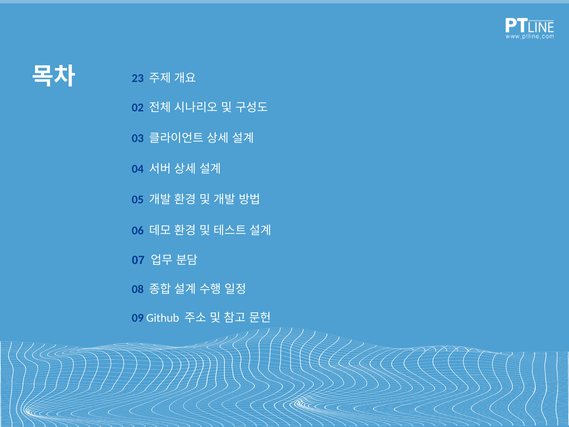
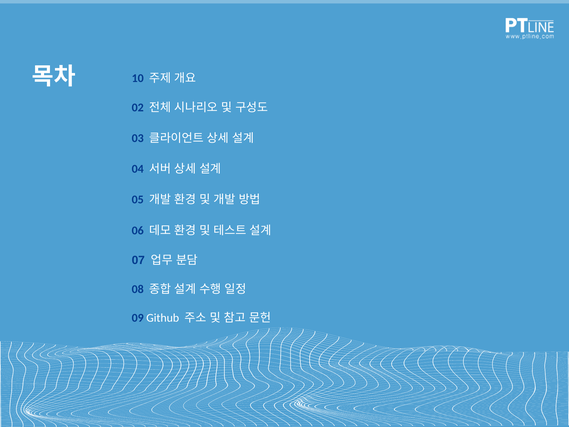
23: 23 -> 10
